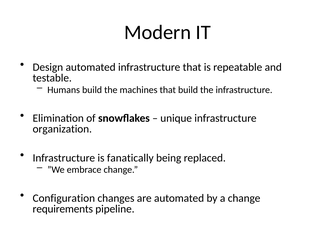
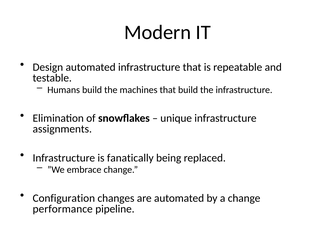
organization: organization -> assignments
requirements: requirements -> performance
